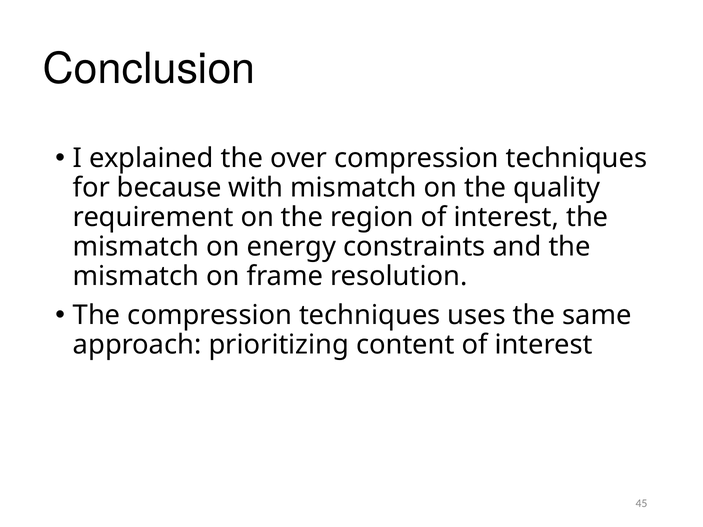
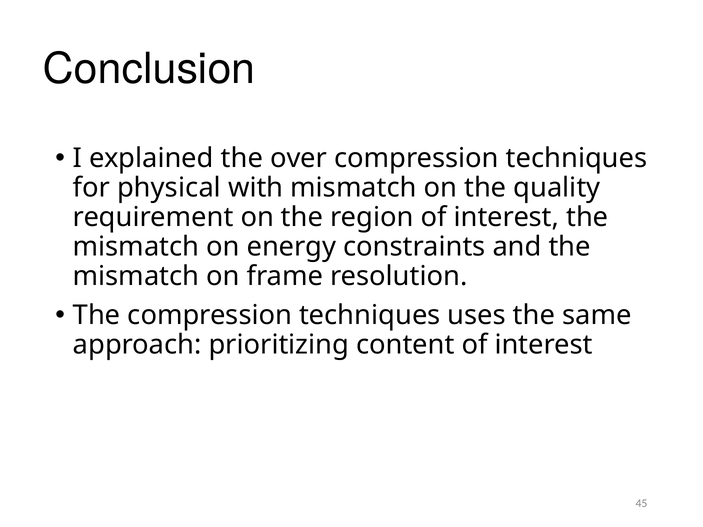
because: because -> physical
